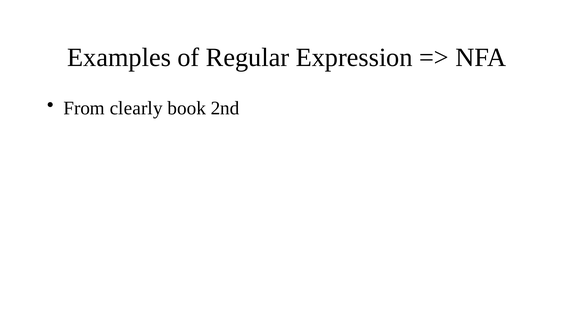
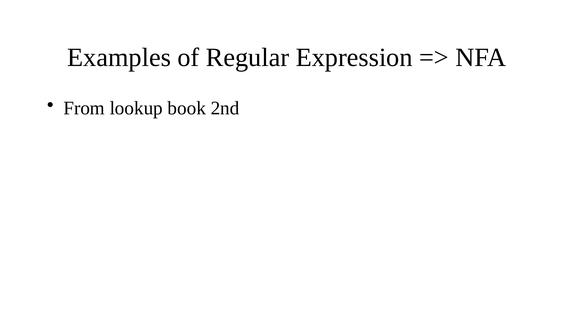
clearly: clearly -> lookup
